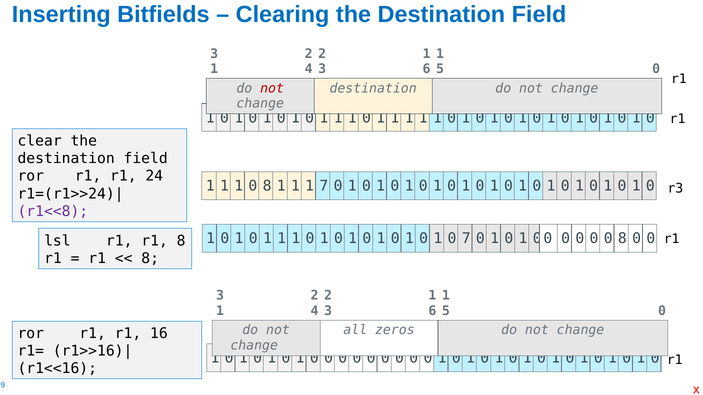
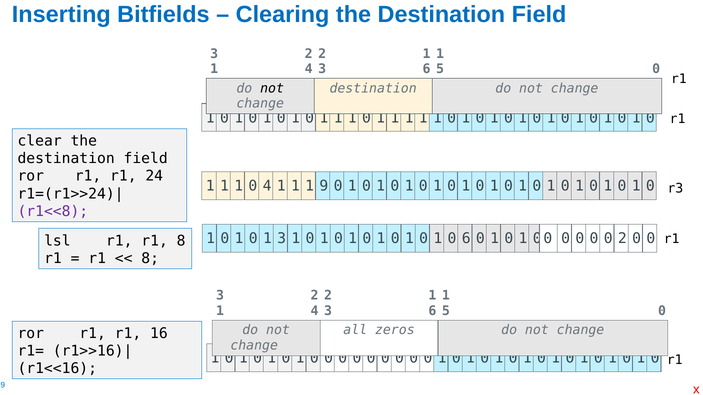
not at (272, 88) colour: red -> black
1 0 8: 8 -> 4
1 7: 7 -> 9
1 at (282, 239): 1 -> 3
0 7: 7 -> 6
0 0 8: 8 -> 2
